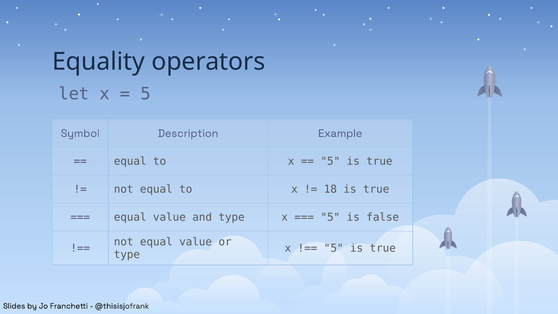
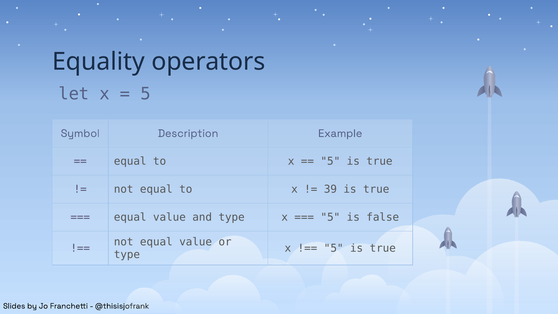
18: 18 -> 39
